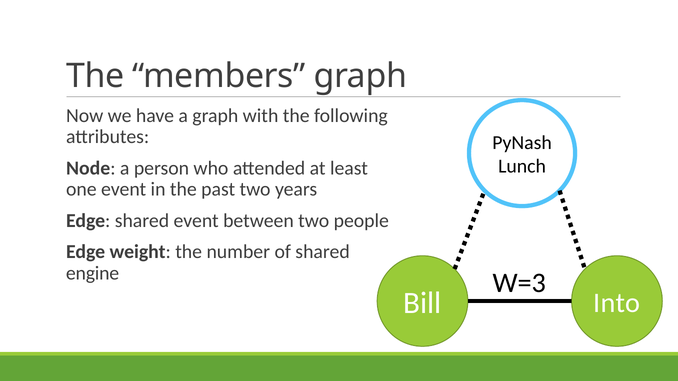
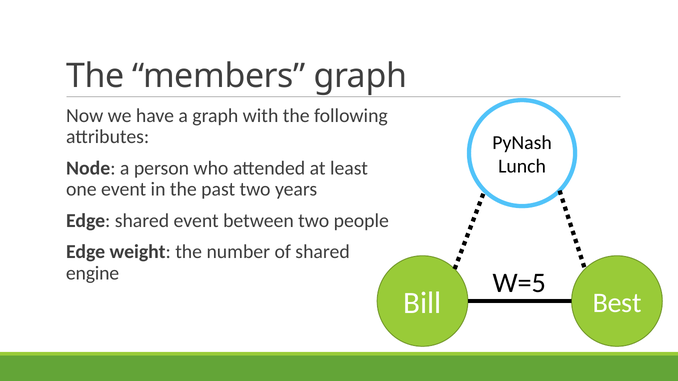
W=3: W=3 -> W=5
Into: Into -> Best
